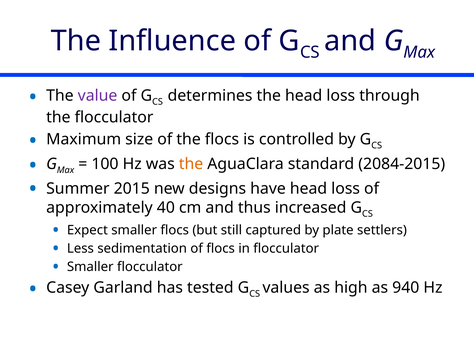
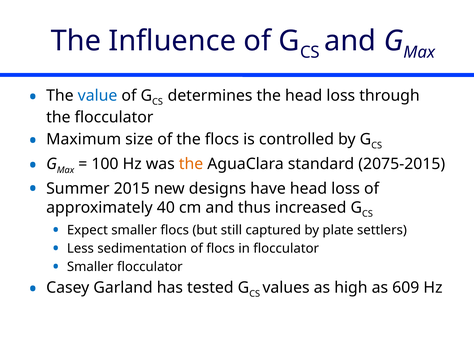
value colour: purple -> blue
2084-2015: 2084-2015 -> 2075-2015
940: 940 -> 609
